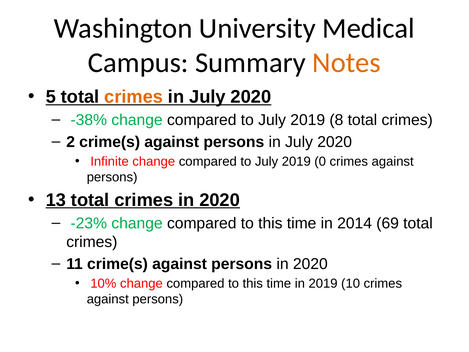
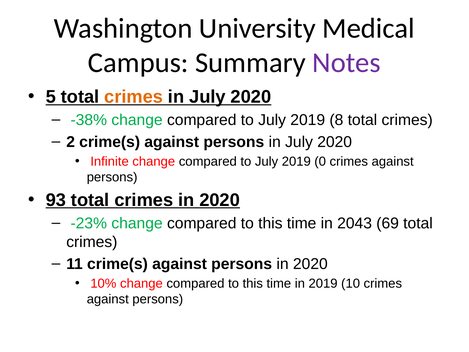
Notes colour: orange -> purple
13: 13 -> 93
2014: 2014 -> 2043
